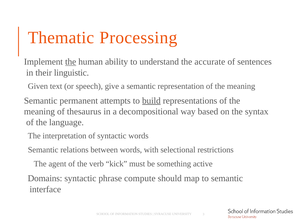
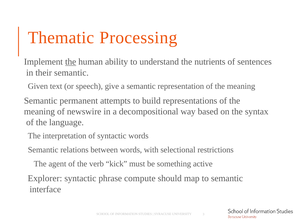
accurate: accurate -> nutrients
their linguistic: linguistic -> semantic
build underline: present -> none
thesaurus: thesaurus -> newswire
Domains: Domains -> Explorer
